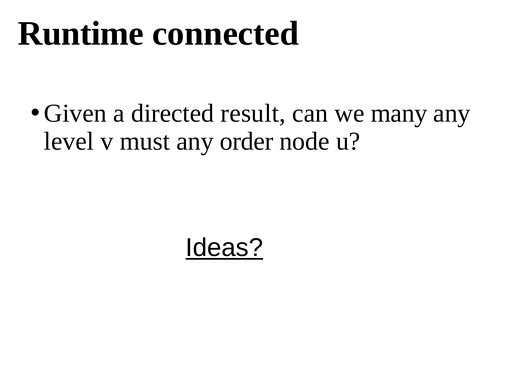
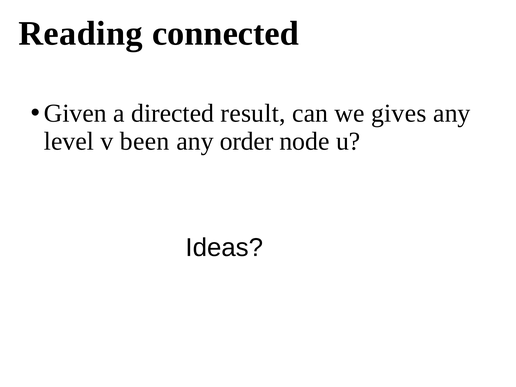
Runtime: Runtime -> Reading
many: many -> gives
must: must -> been
Ideas underline: present -> none
